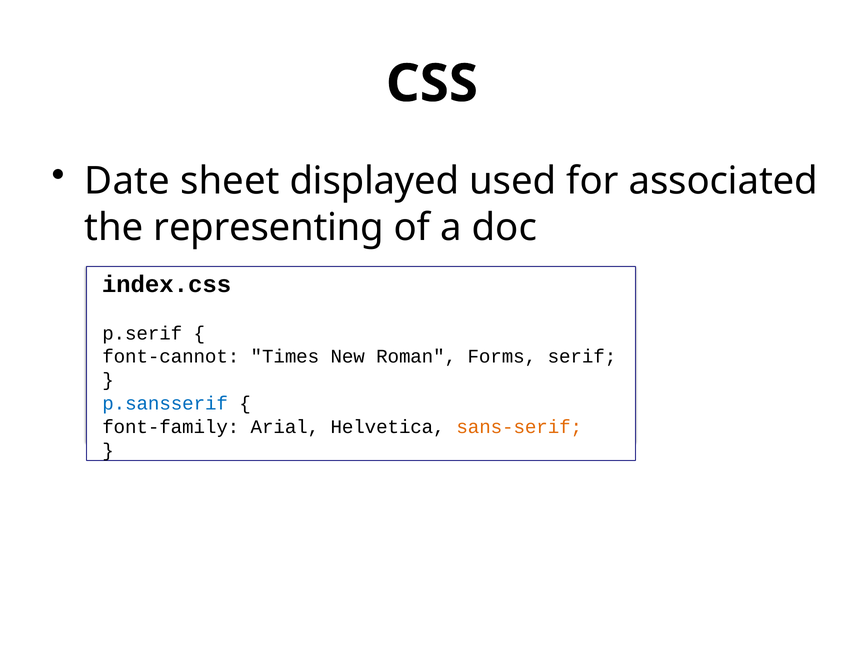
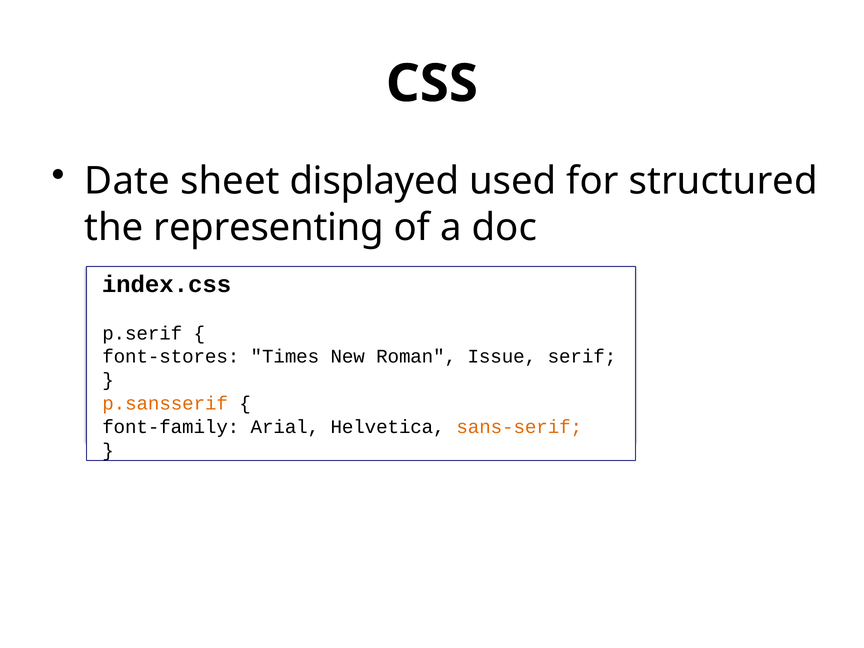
associated: associated -> structured
font-cannot: font-cannot -> font-stores
Forms: Forms -> Issue
p.sansserif colour: blue -> orange
